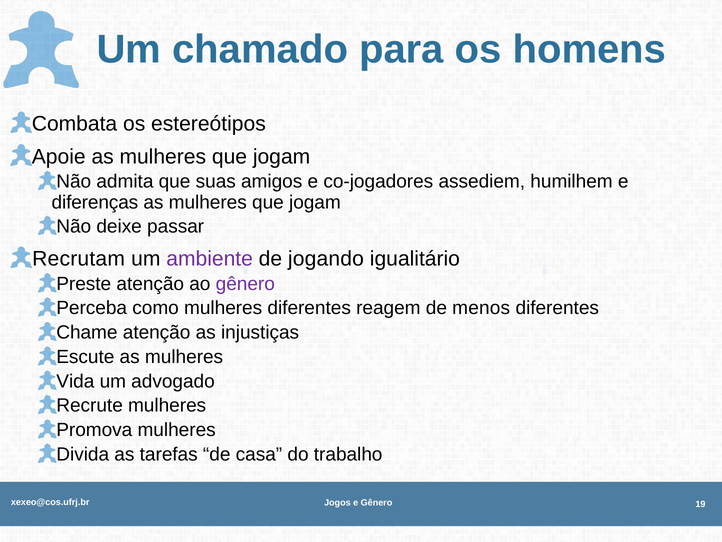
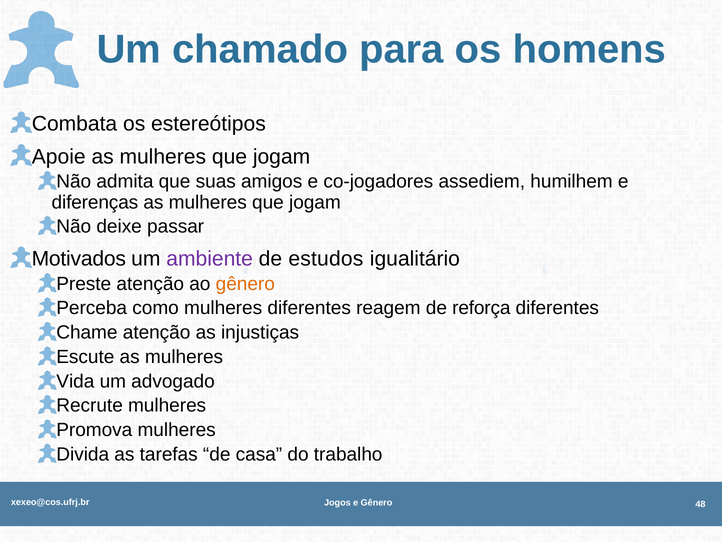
Recrutam: Recrutam -> Motivados
jogando: jogando -> estudos
gênero at (245, 284) colour: purple -> orange
menos: menos -> reforça
19: 19 -> 48
